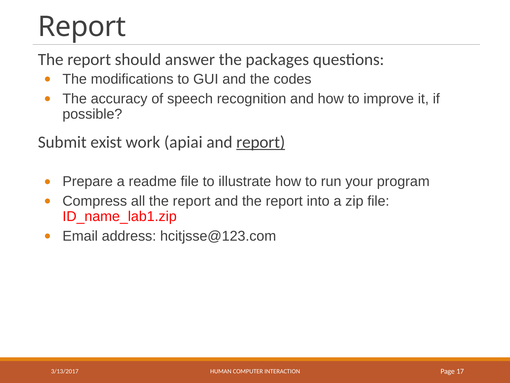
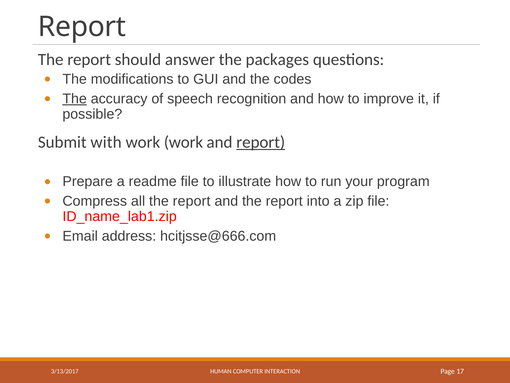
The at (75, 99) underline: none -> present
exist: exist -> with
work apiai: apiai -> work
hcitjsse@123.com: hcitjsse@123.com -> hcitjsse@666.com
